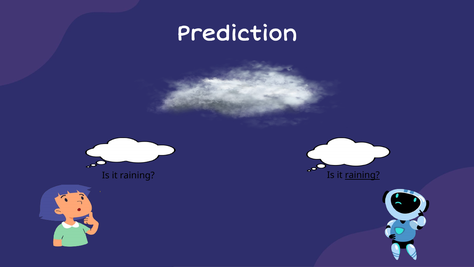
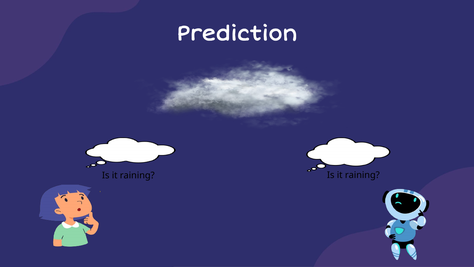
raining at (362, 175) underline: present -> none
